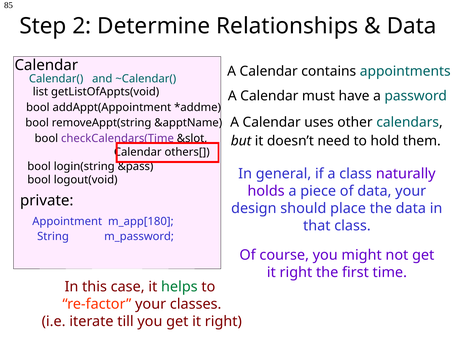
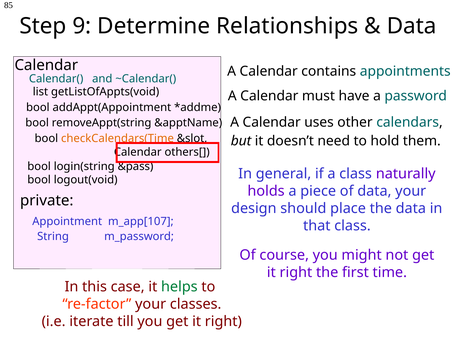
2: 2 -> 9
checkCalendars(Time colour: purple -> orange
m_app[180: m_app[180 -> m_app[107
